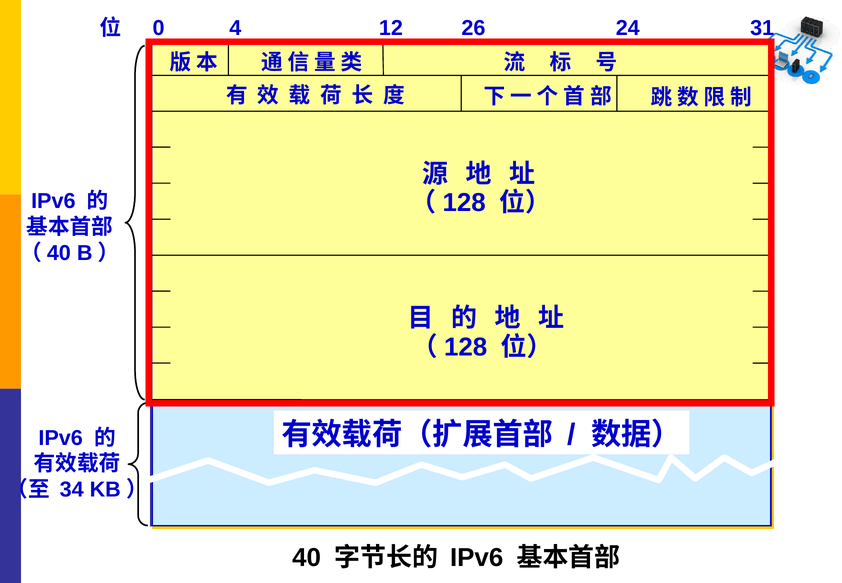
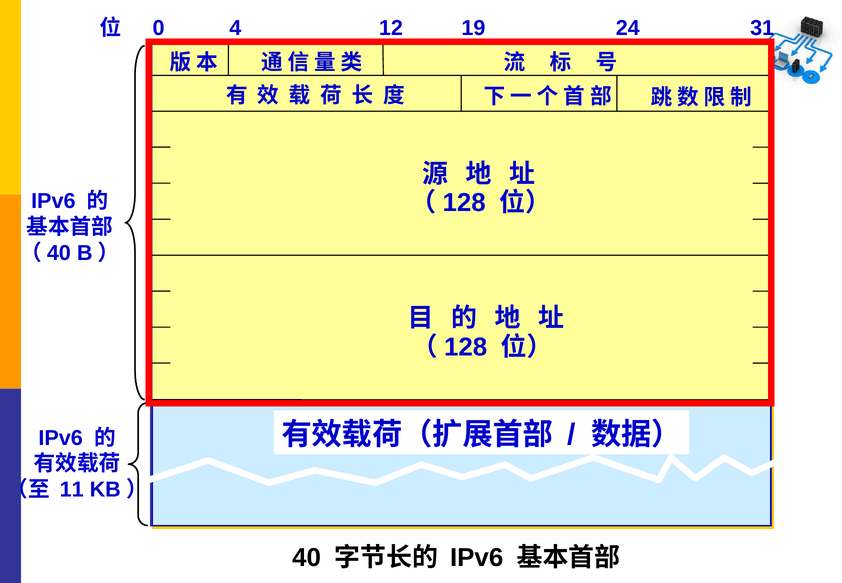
26: 26 -> 19
34: 34 -> 11
